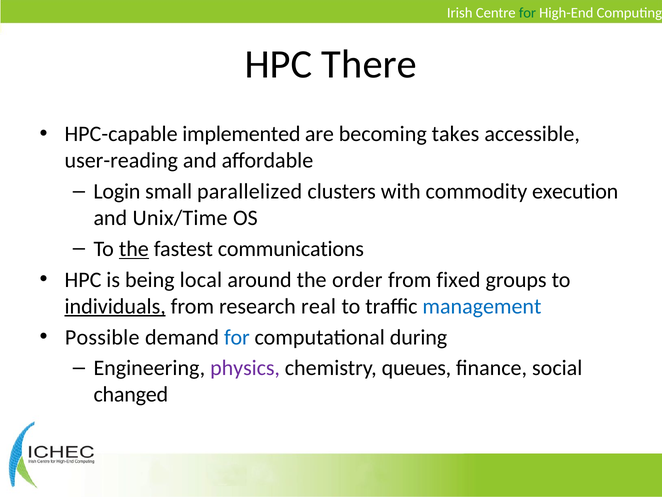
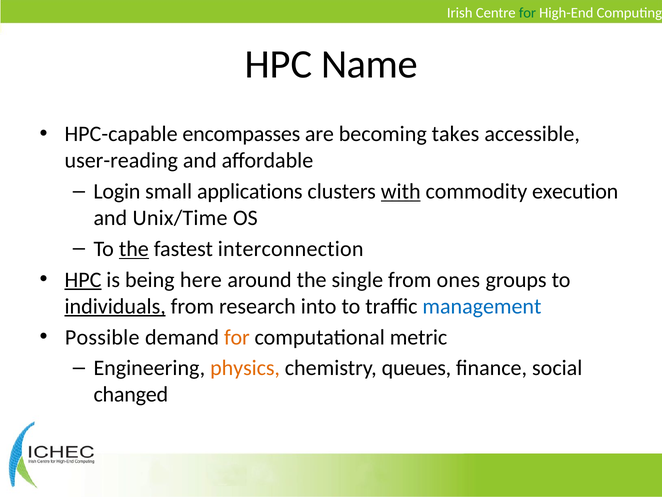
There: There -> Name
implemented: implemented -> encompasses
parallelized: parallelized -> applications
with underline: none -> present
communications: communications -> interconnection
HPC at (83, 280) underline: none -> present
local: local -> here
order: order -> single
fixed: fixed -> ones
real: real -> into
for at (237, 337) colour: blue -> orange
during: during -> metric
physics colour: purple -> orange
